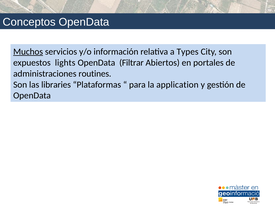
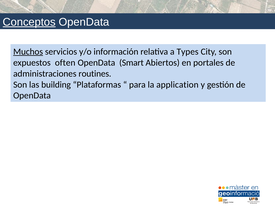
Conceptos underline: none -> present
lights: lights -> often
Filtrar: Filtrar -> Smart
libraries: libraries -> building
